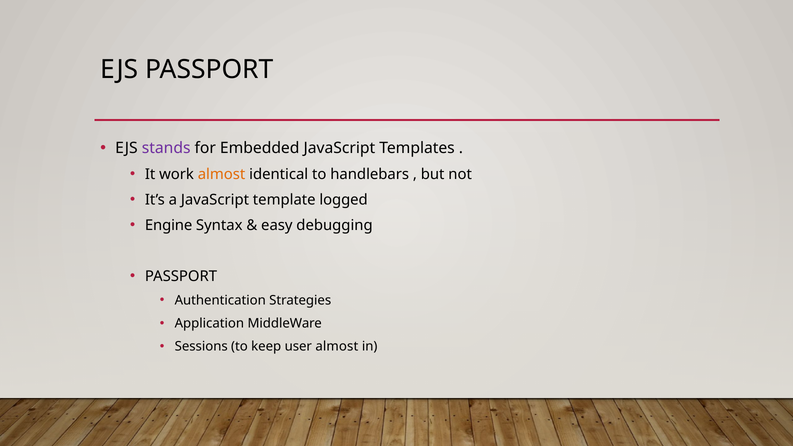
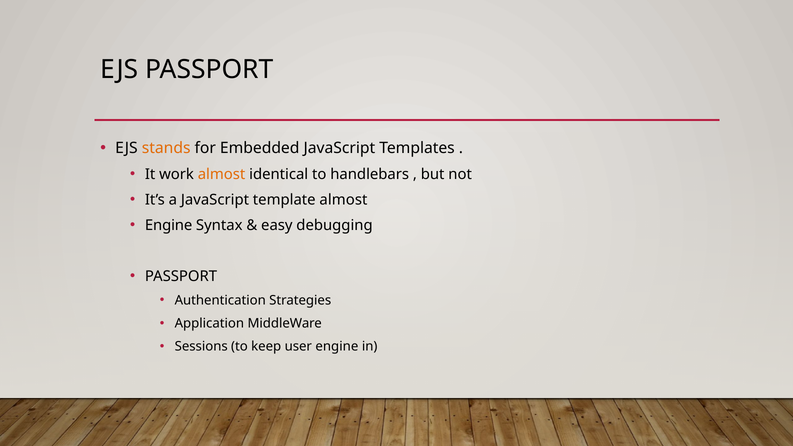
stands colour: purple -> orange
template logged: logged -> almost
user almost: almost -> engine
